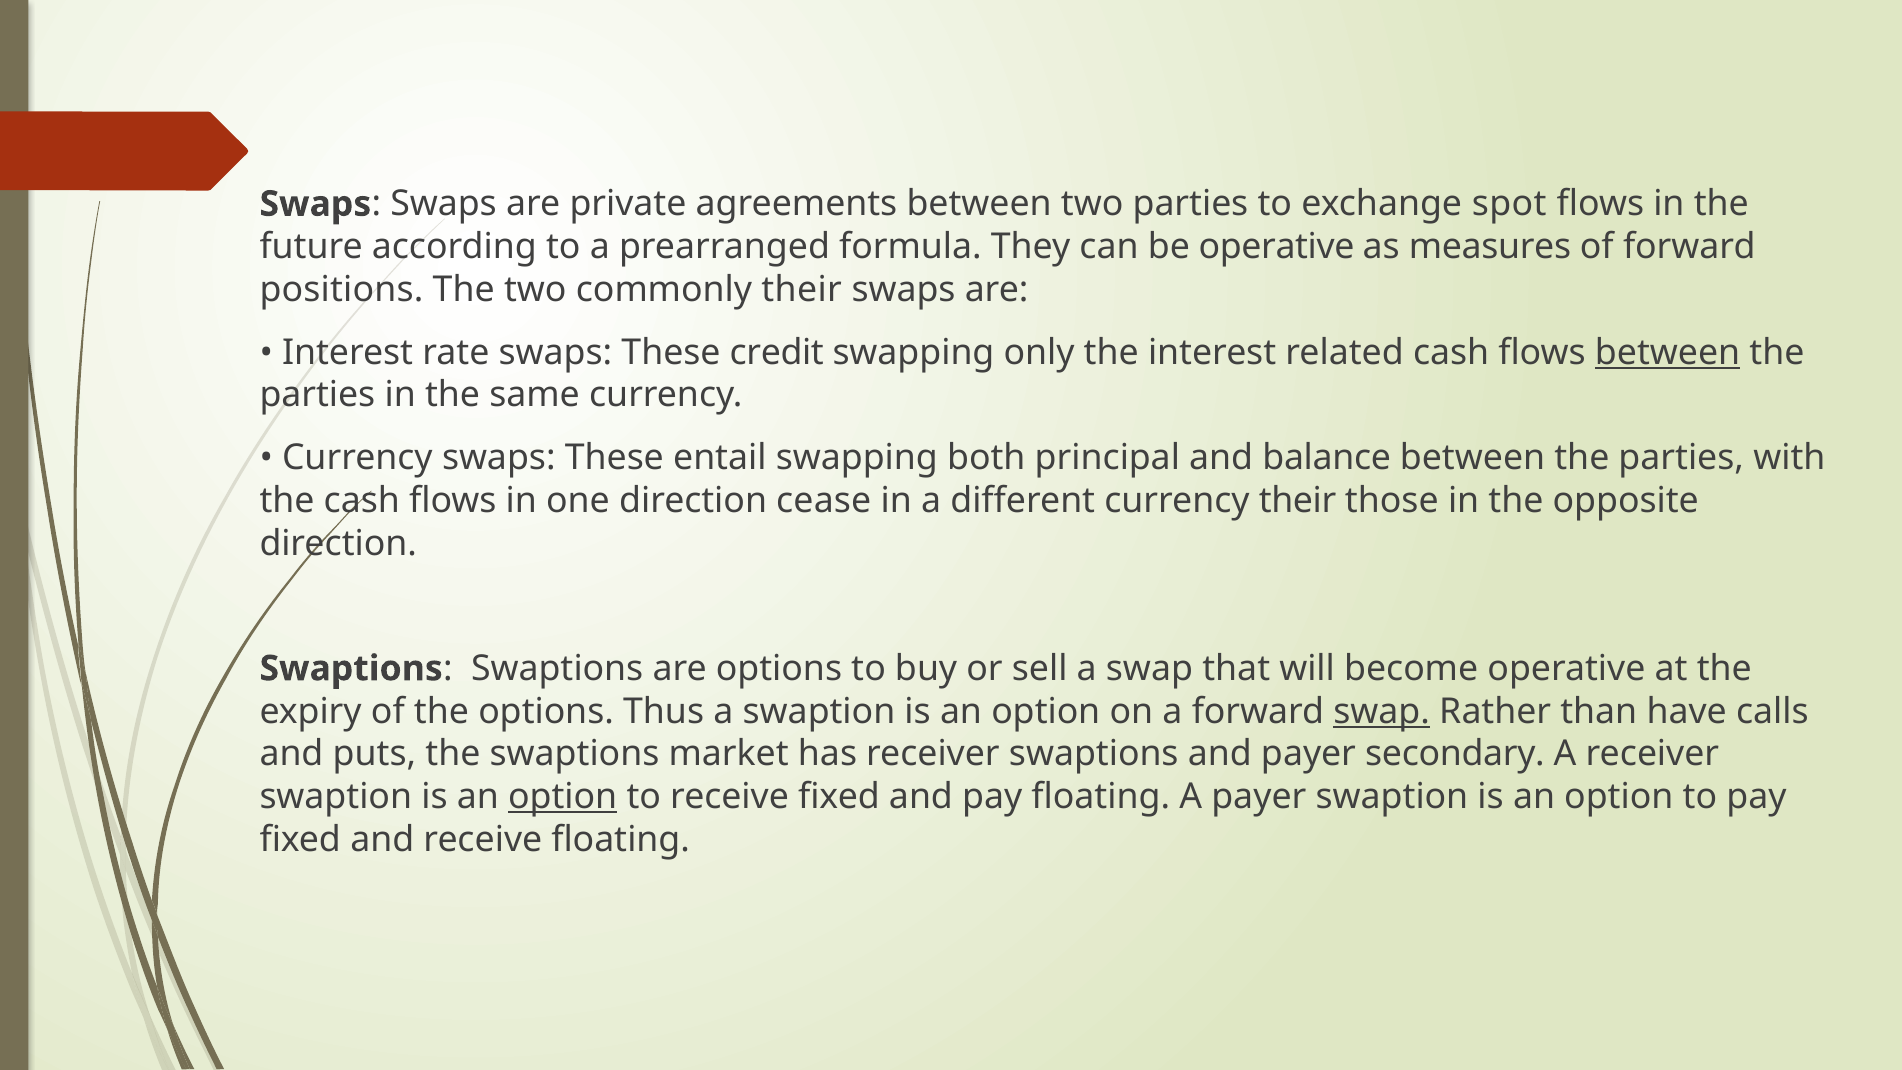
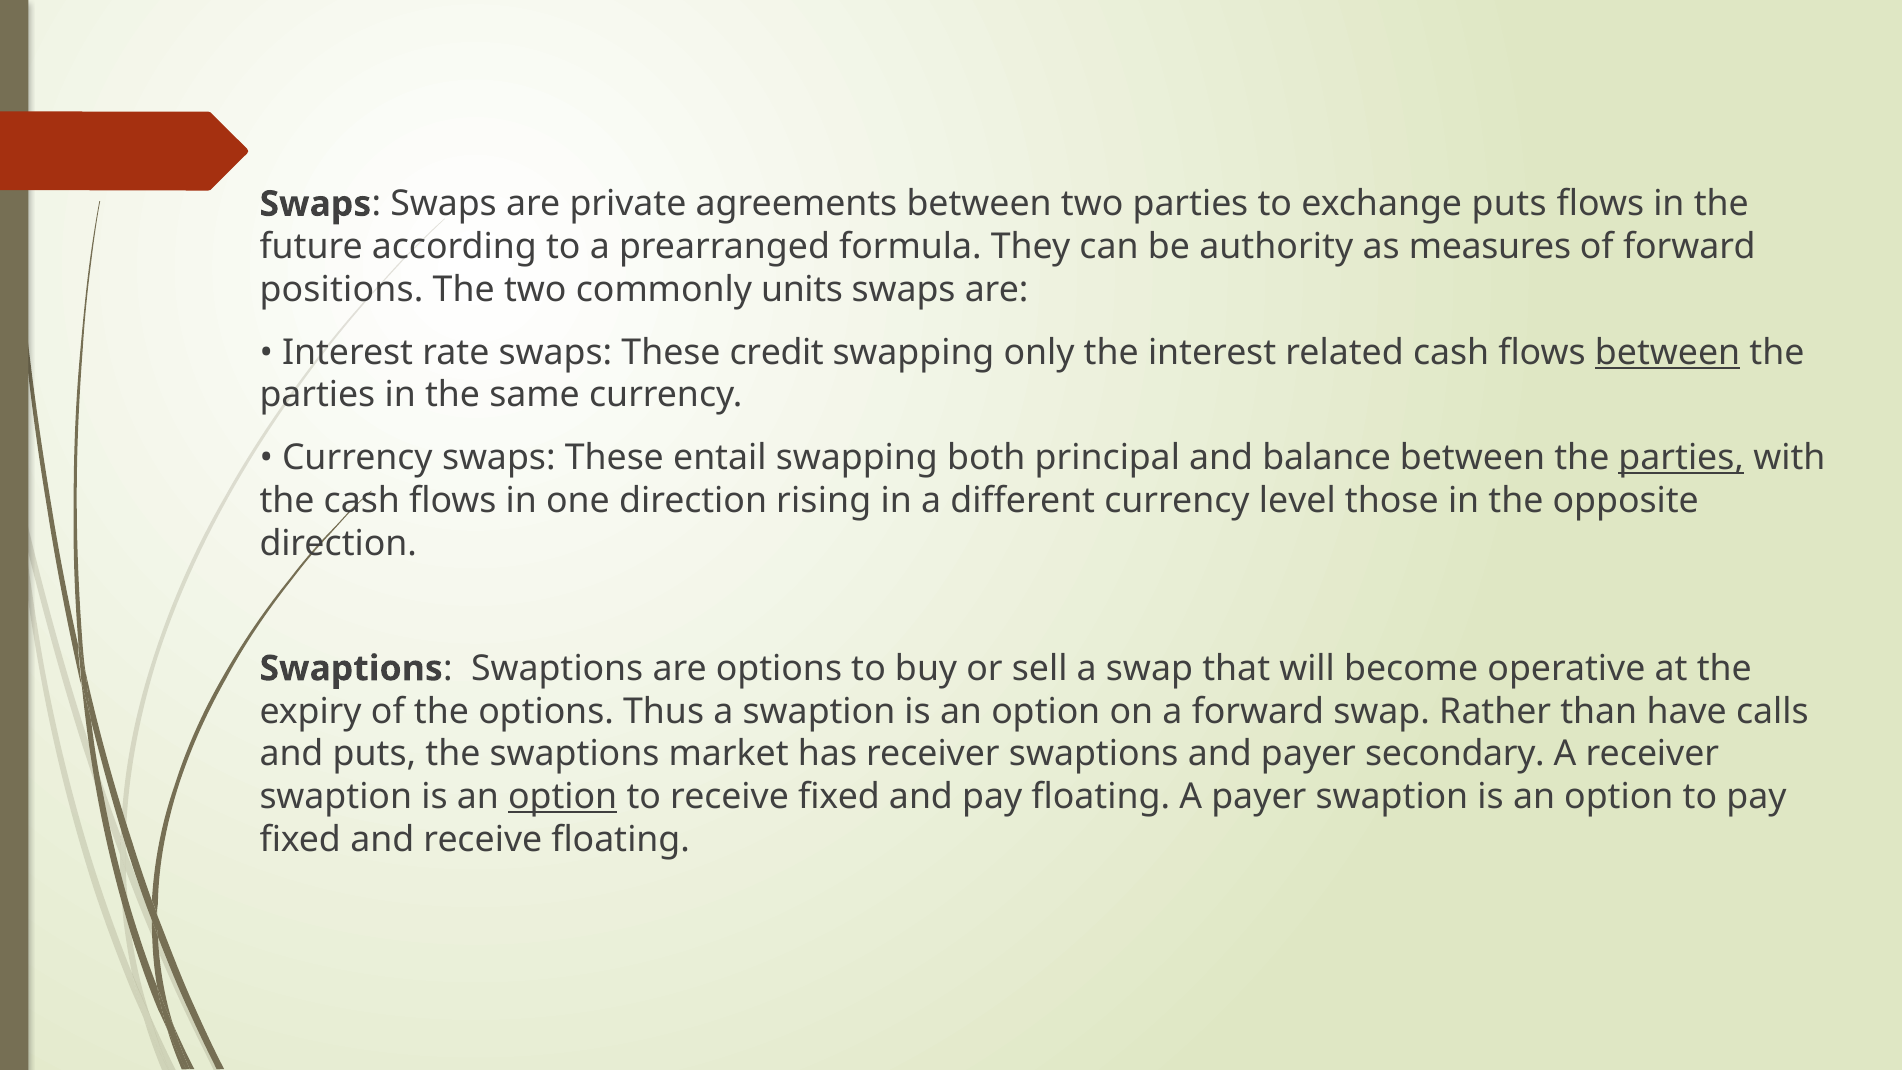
exchange spot: spot -> puts
be operative: operative -> authority
commonly their: their -> units
parties at (1681, 458) underline: none -> present
cease: cease -> rising
currency their: their -> level
swap at (1382, 711) underline: present -> none
